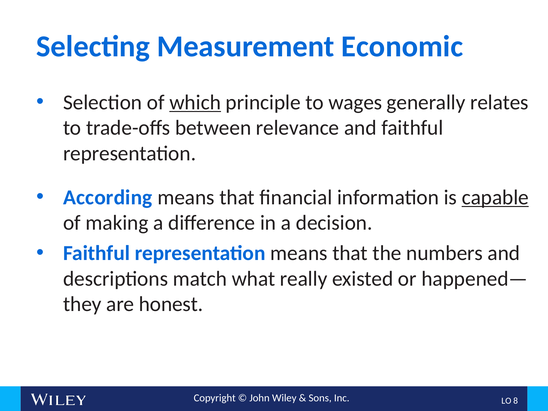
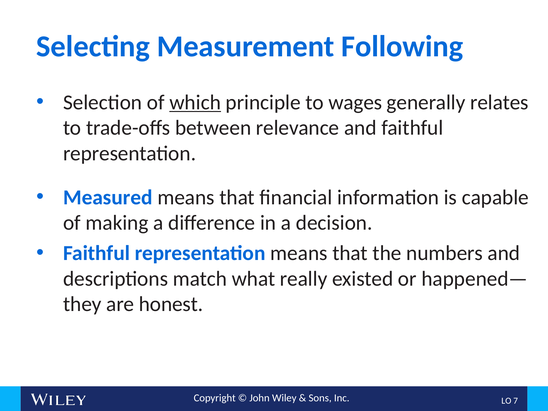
Economic: Economic -> Following
According: According -> Measured
capable underline: present -> none
8: 8 -> 7
